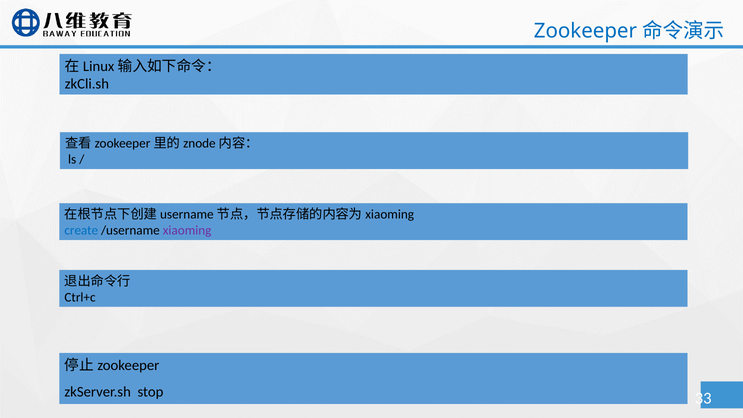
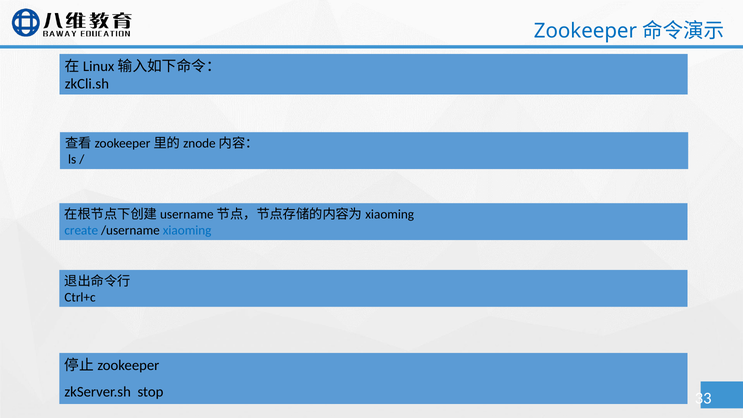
xiaoming colour: purple -> blue
